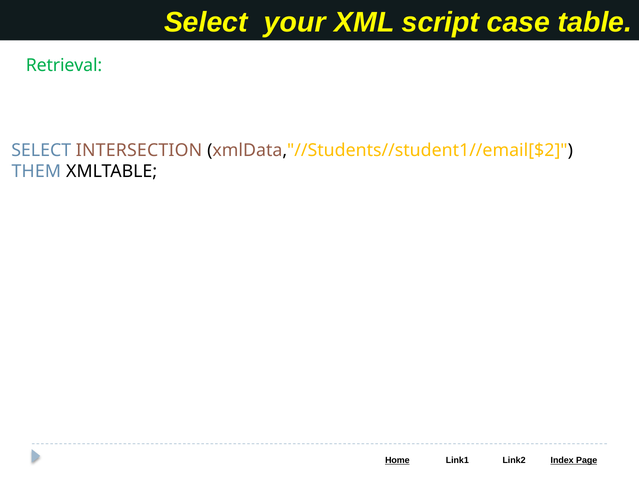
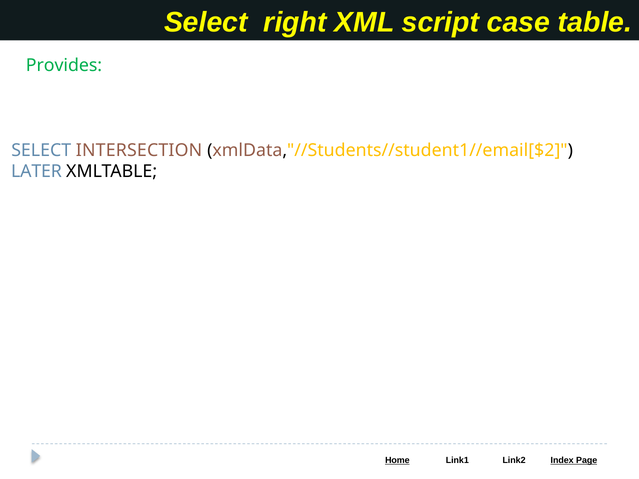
your: your -> right
Retrieval: Retrieval -> Provides
THEM: THEM -> LATER
